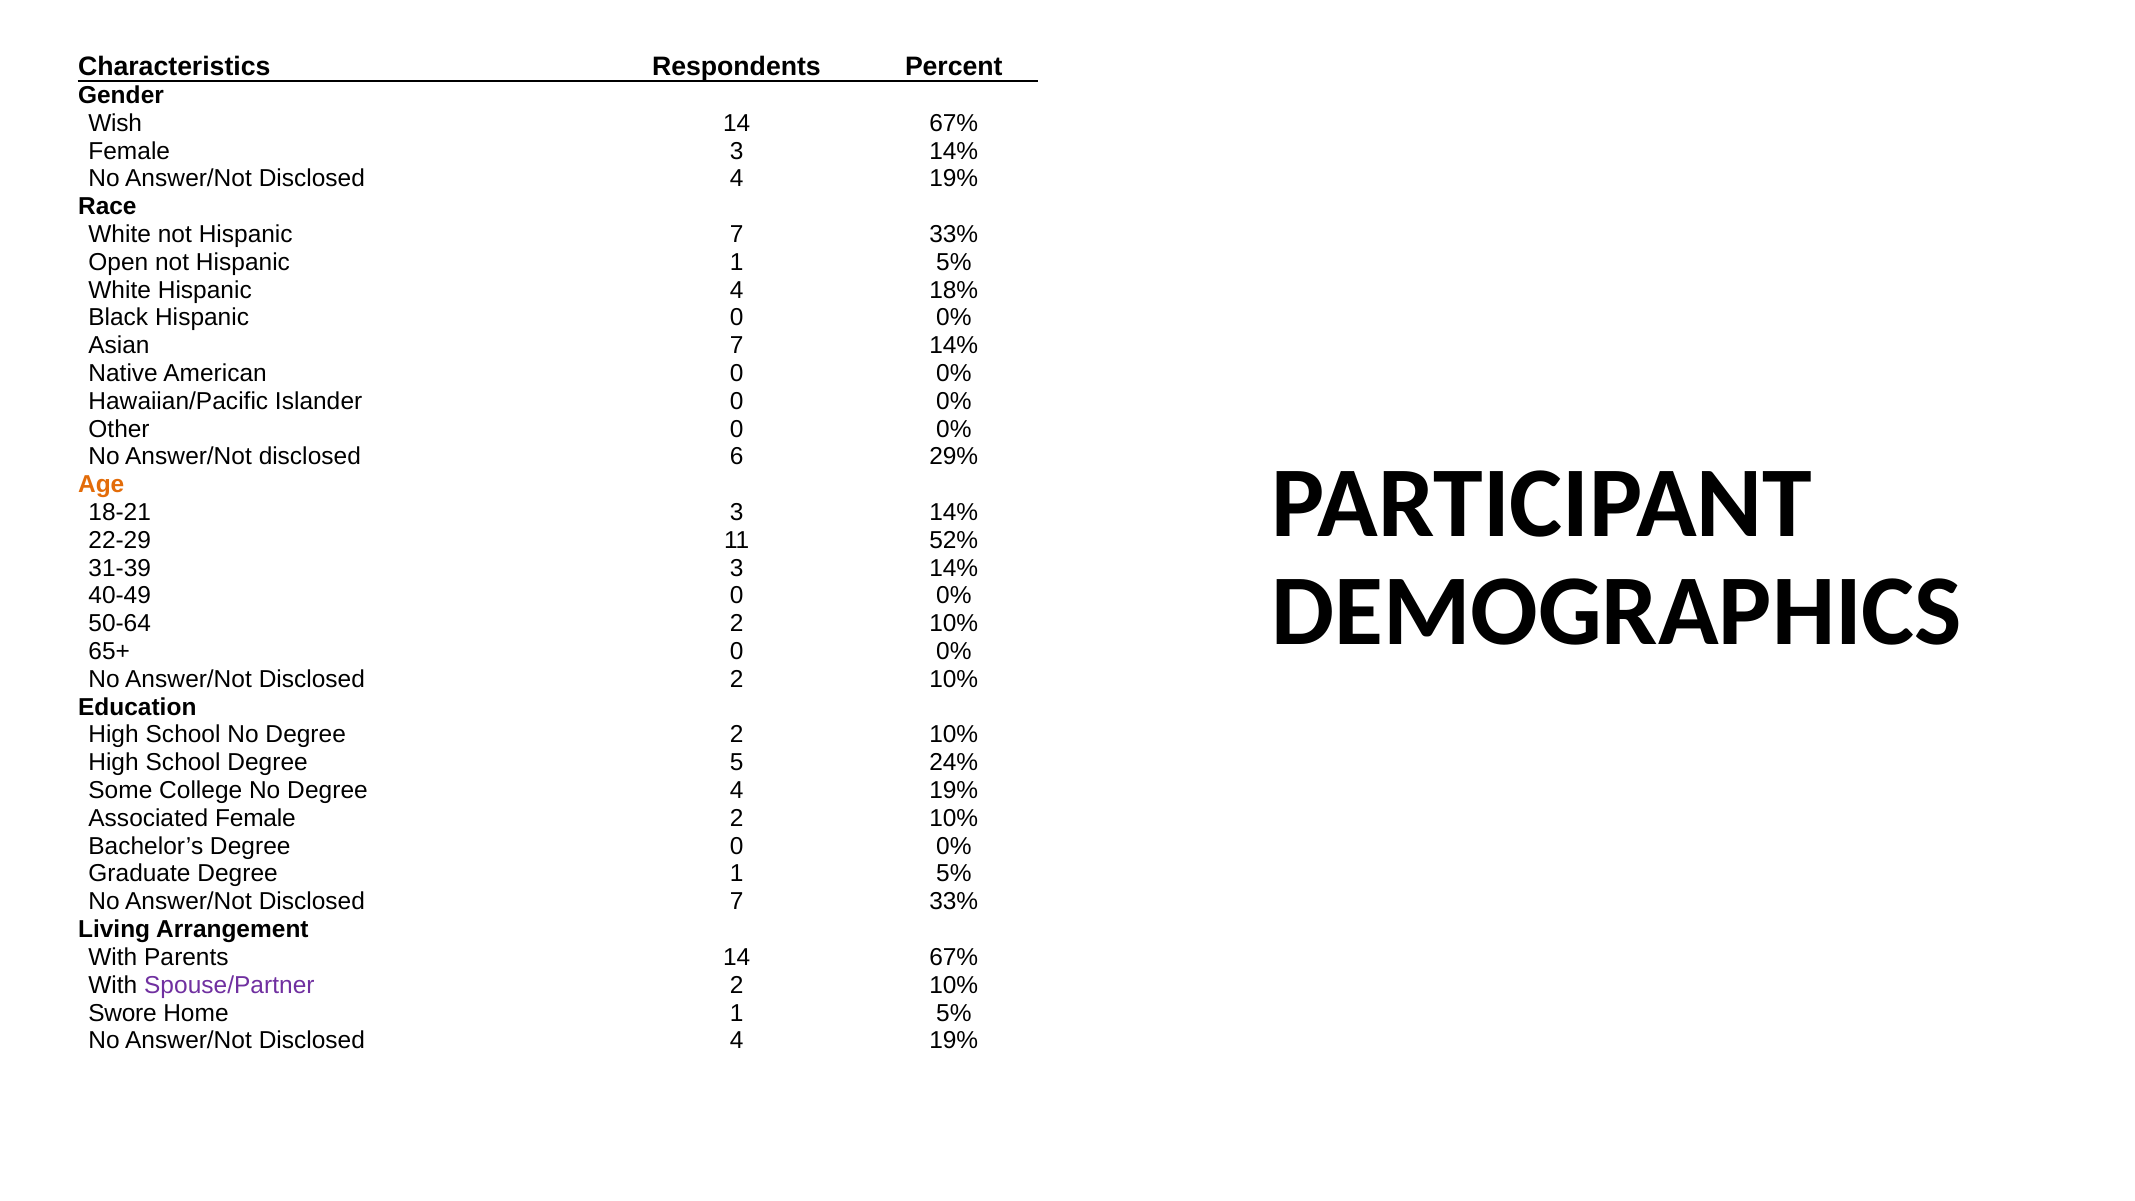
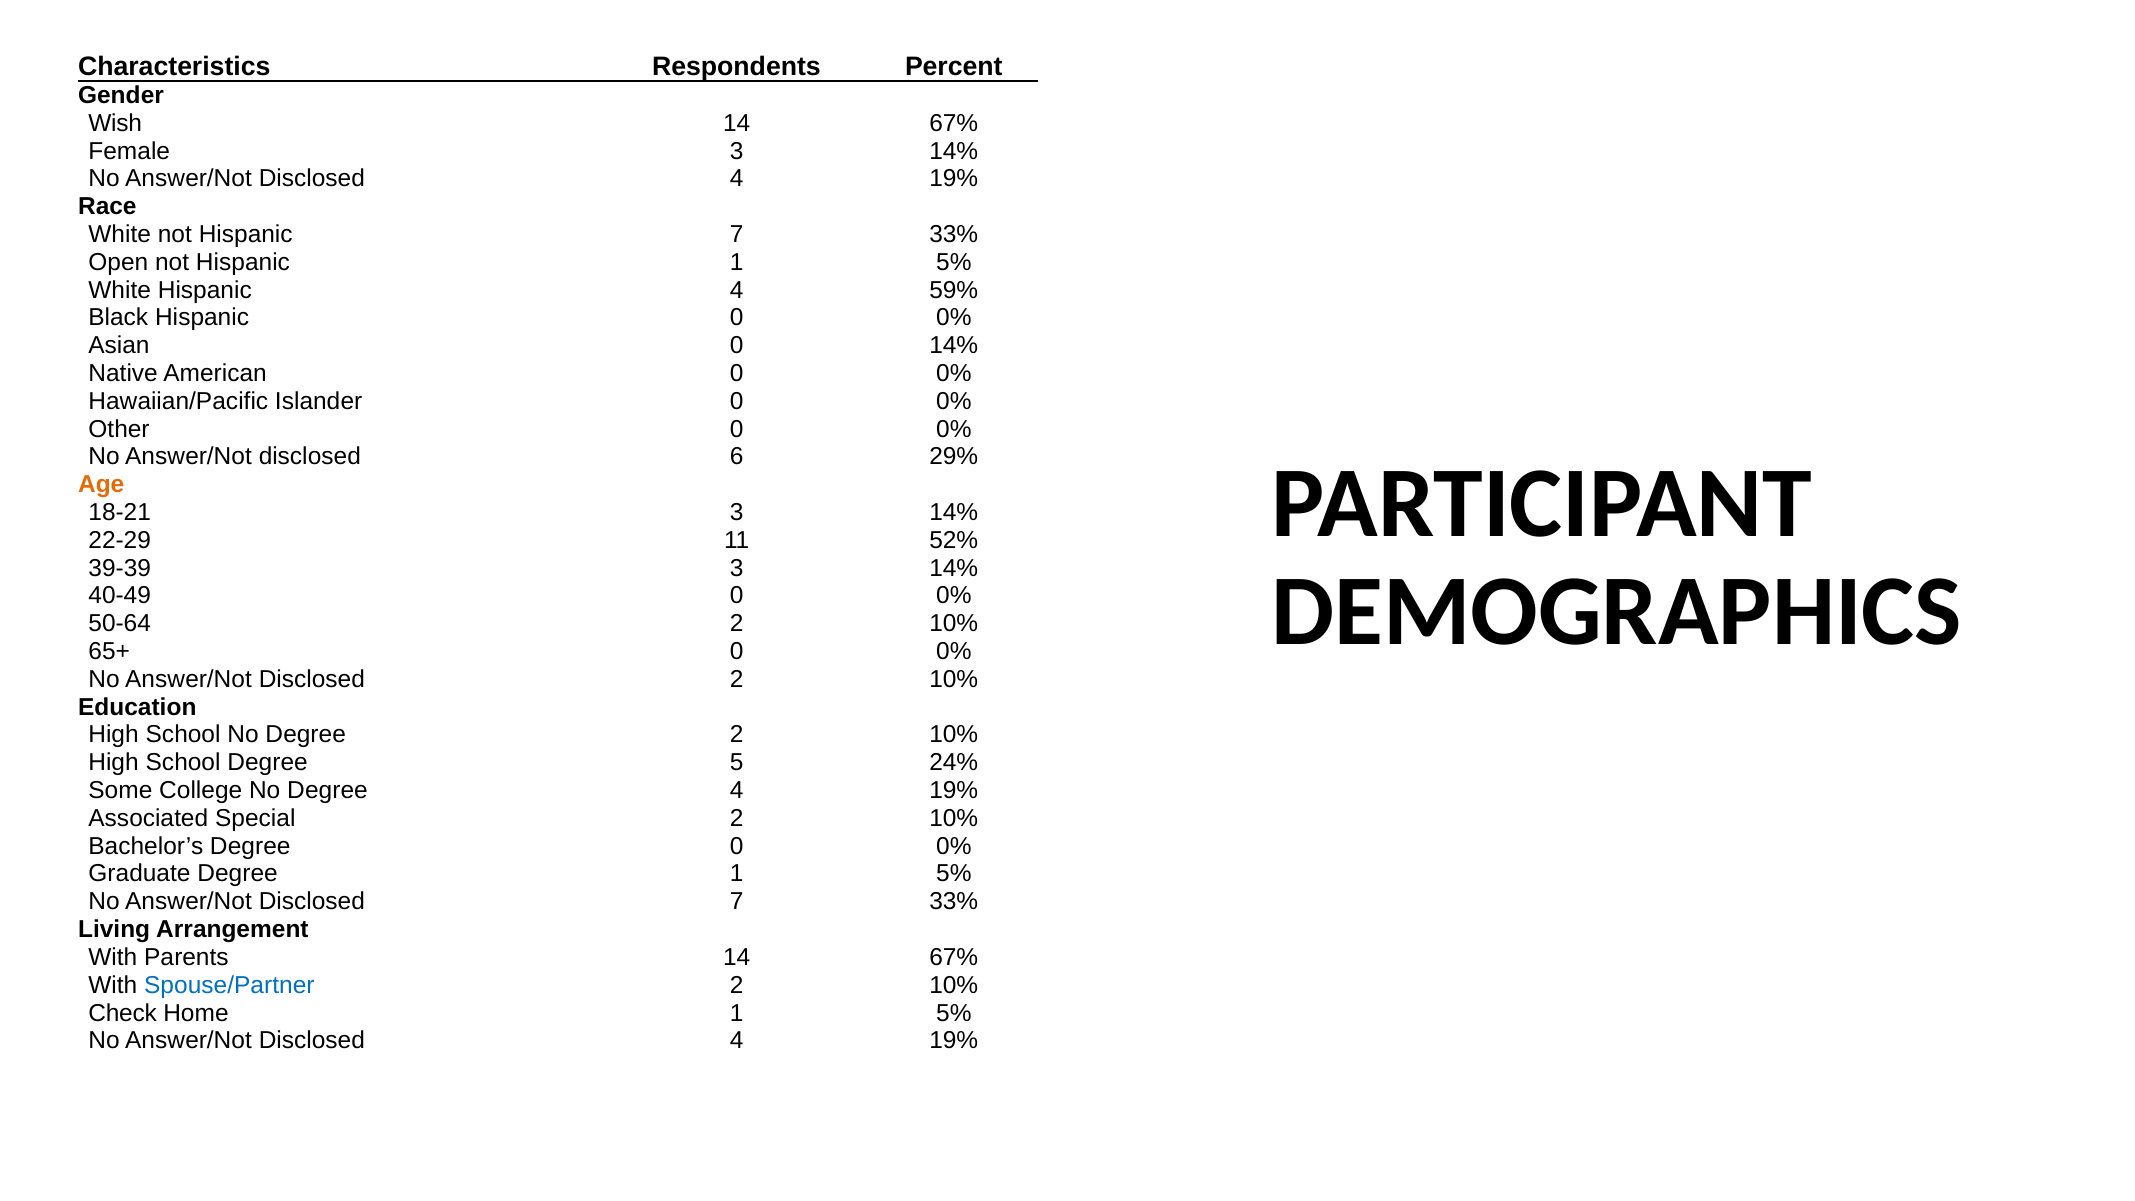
18%: 18% -> 59%
Asian 7: 7 -> 0
31-39: 31-39 -> 39-39
Associated Female: Female -> Special
Spouse/Partner colour: purple -> blue
Swore: Swore -> Check
